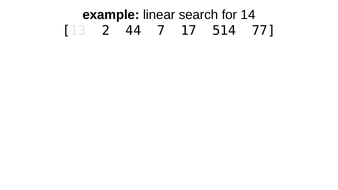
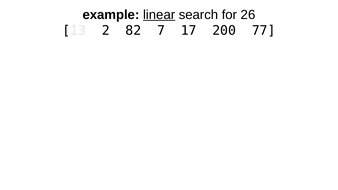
linear underline: none -> present
14: 14 -> 26
44: 44 -> 82
514: 514 -> 200
